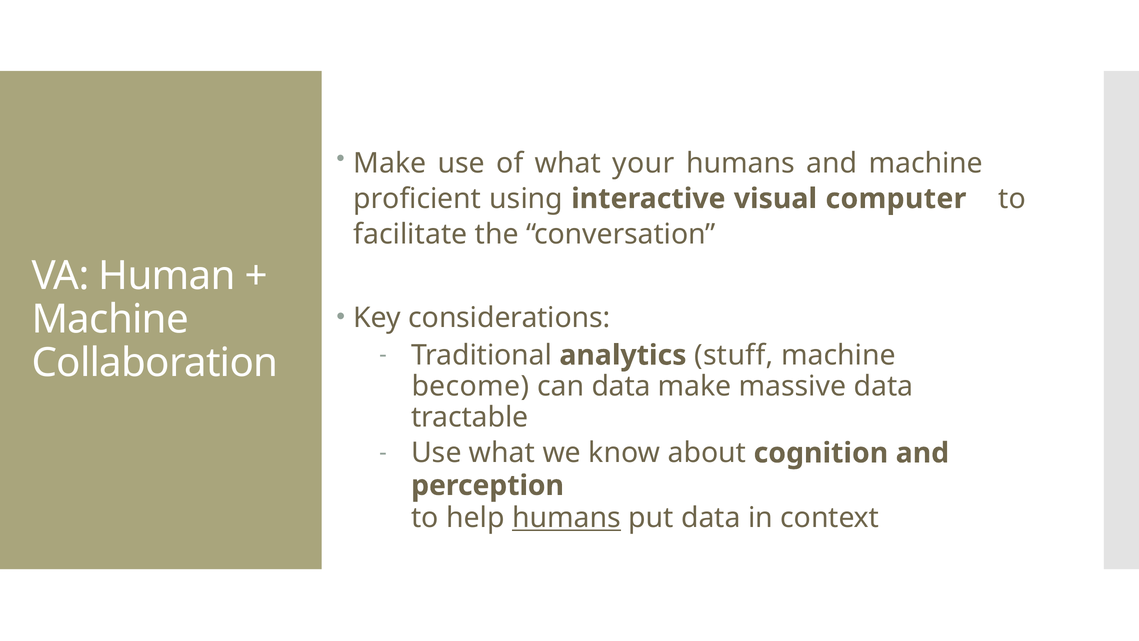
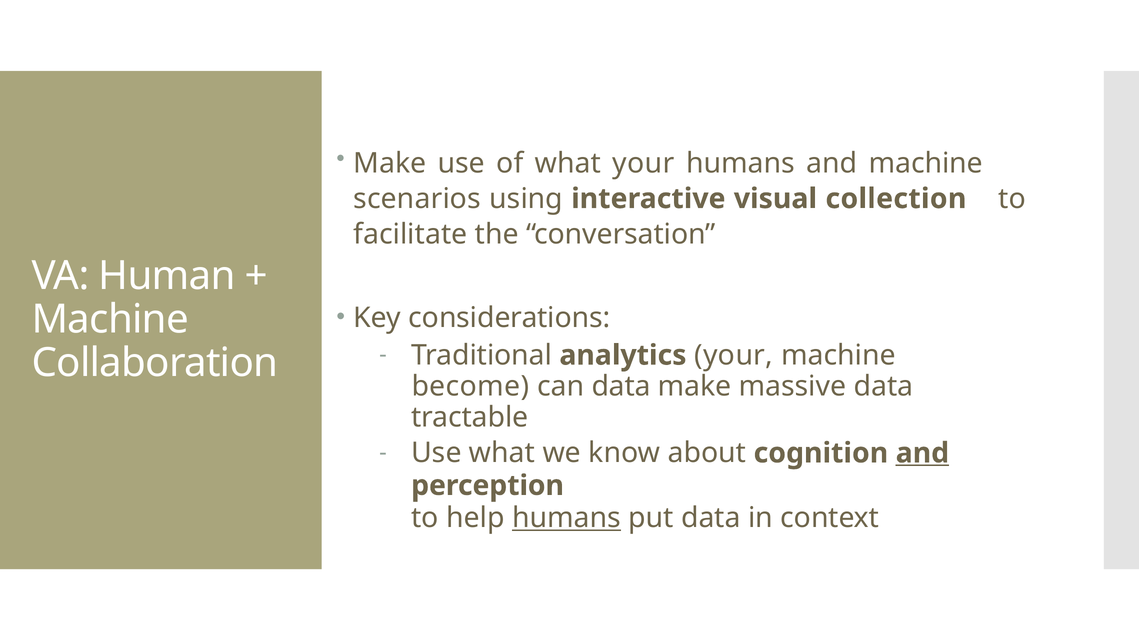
proficient: proficient -> scenarios
computer: computer -> collection
analytics stuff: stuff -> your
and at (922, 453) underline: none -> present
